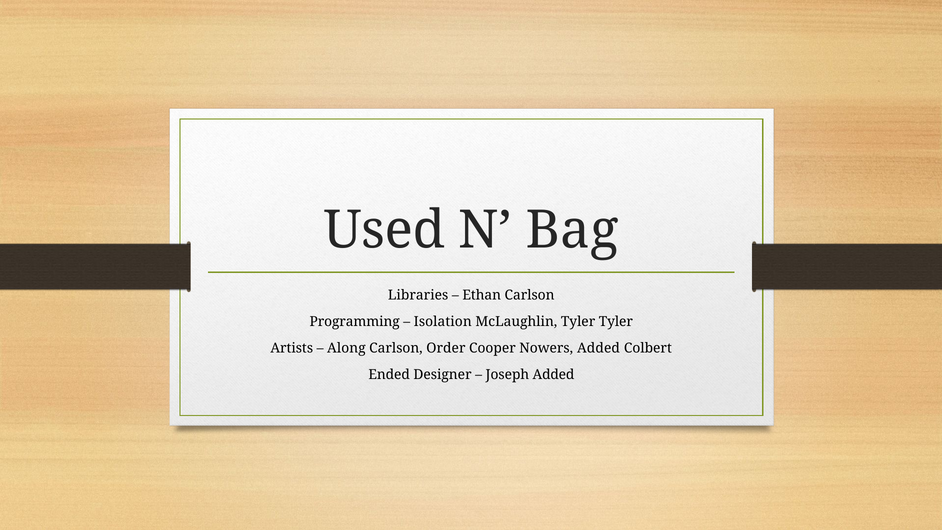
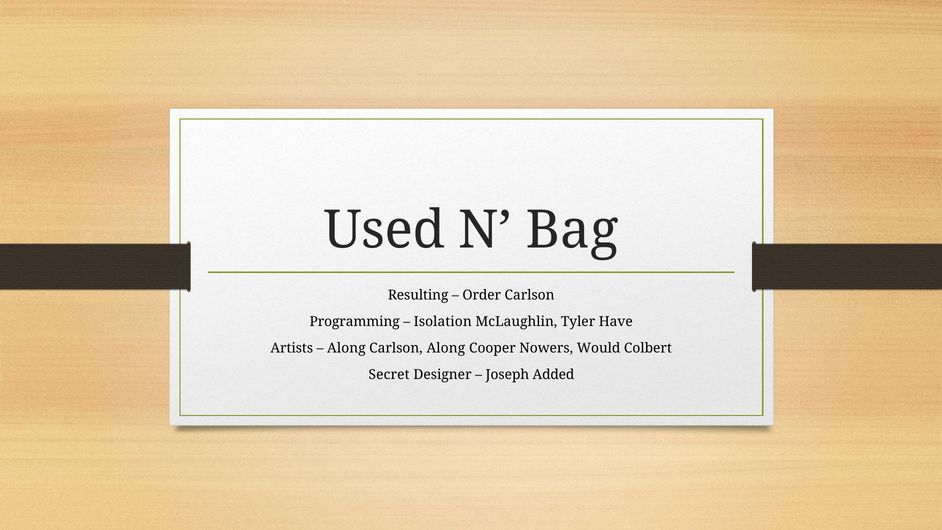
Libraries: Libraries -> Resulting
Ethan: Ethan -> Order
Tyler Tyler: Tyler -> Have
Carlson Order: Order -> Along
Nowers Added: Added -> Would
Ended: Ended -> Secret
